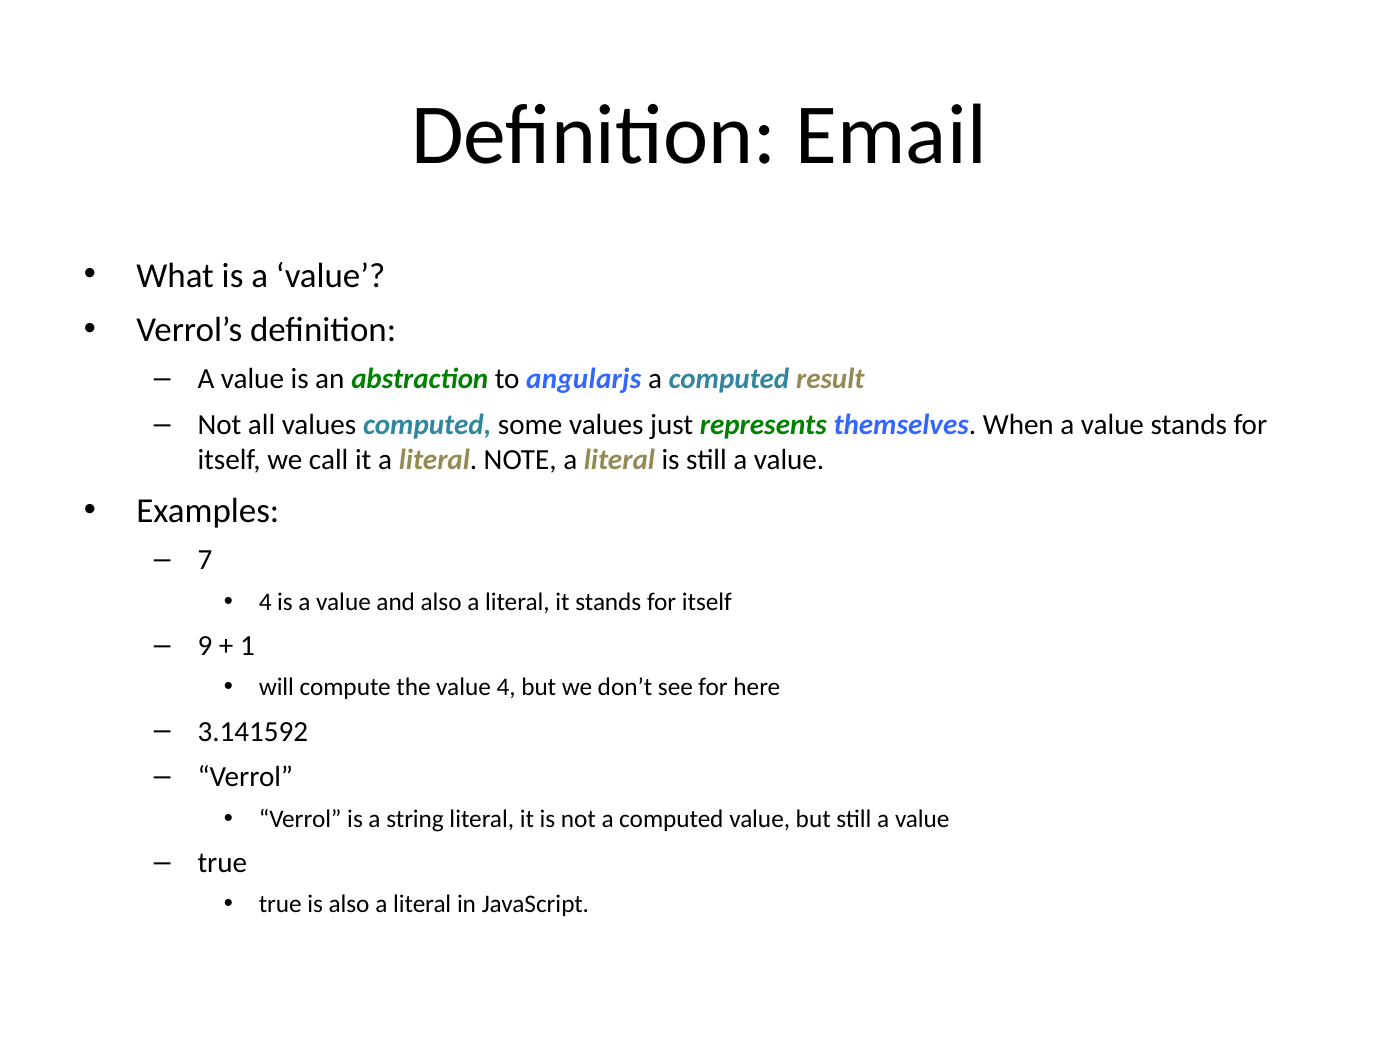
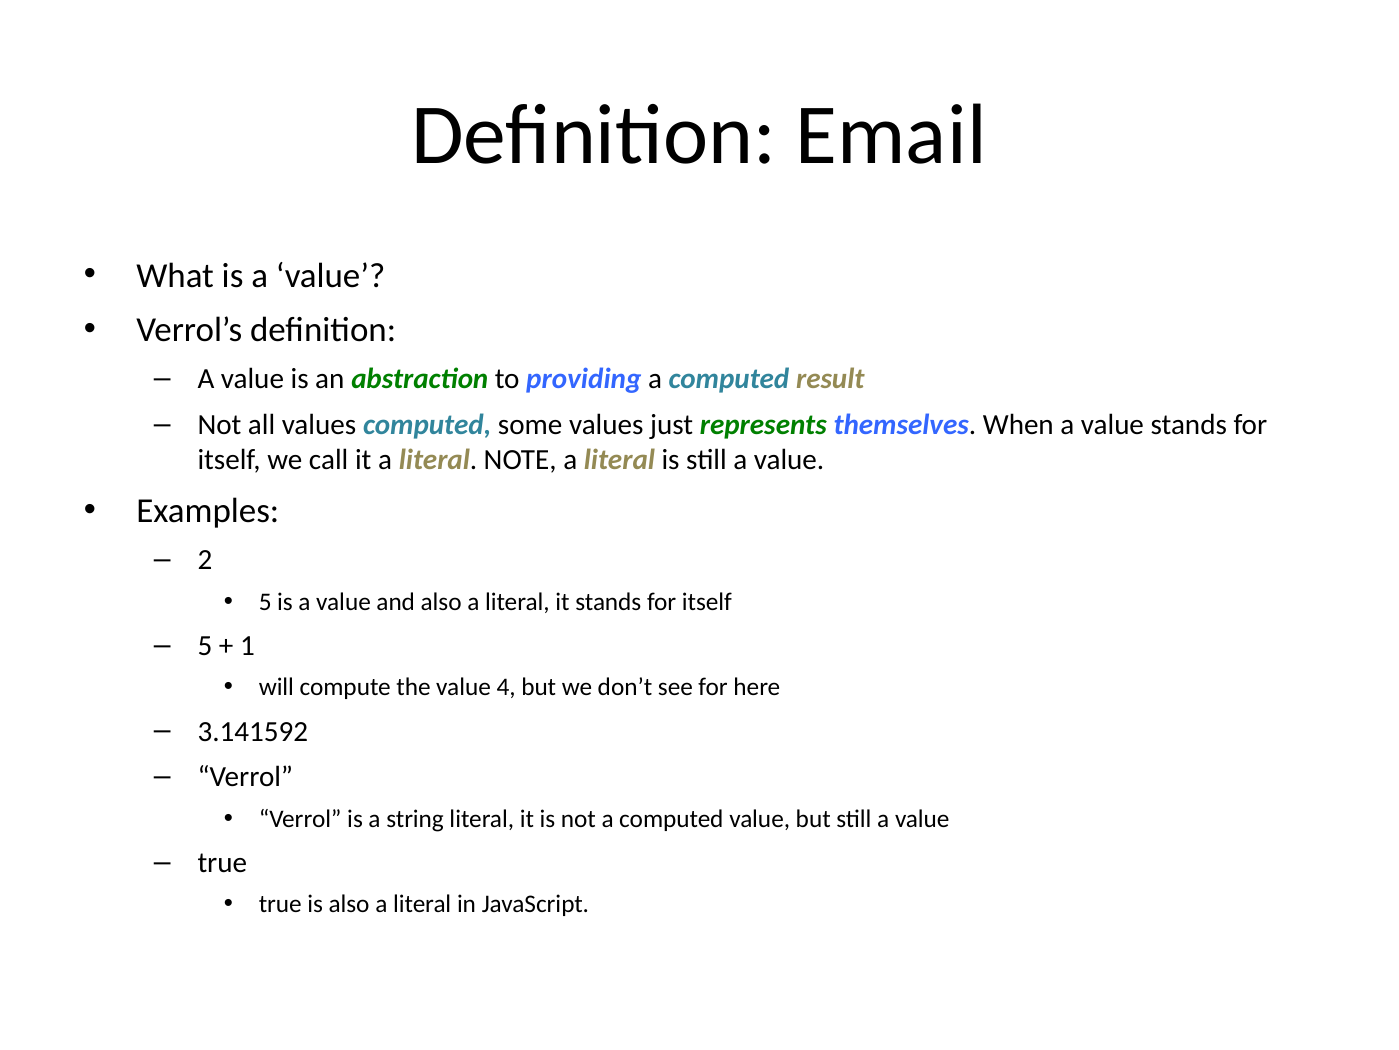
angularjs: angularjs -> providing
7: 7 -> 2
4 at (265, 601): 4 -> 5
9 at (205, 645): 9 -> 5
